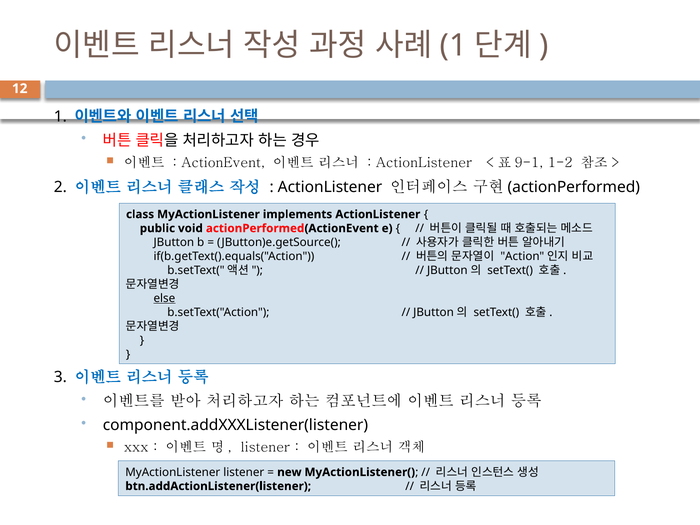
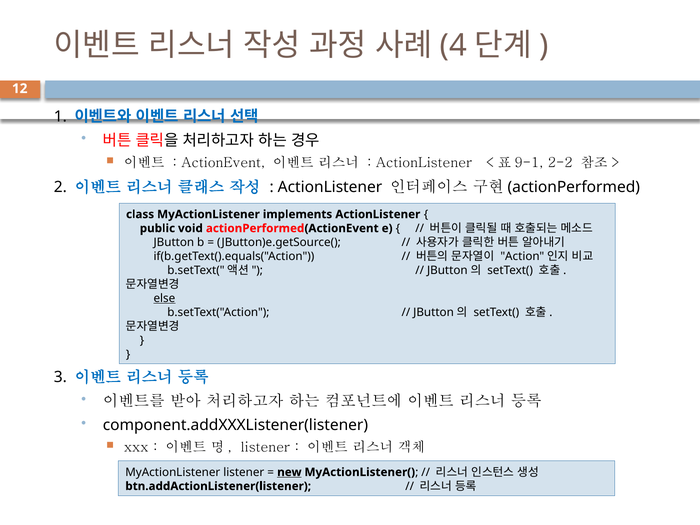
1 at (454, 46): 1 -> 4
1-2: 1-2 -> 2-2
new underline: none -> present
